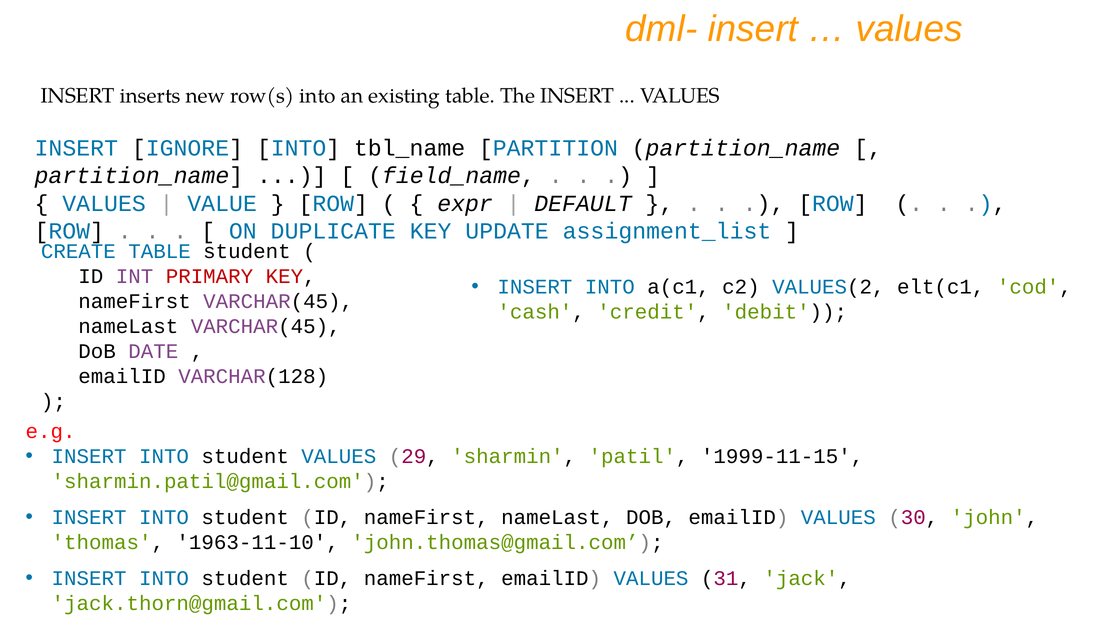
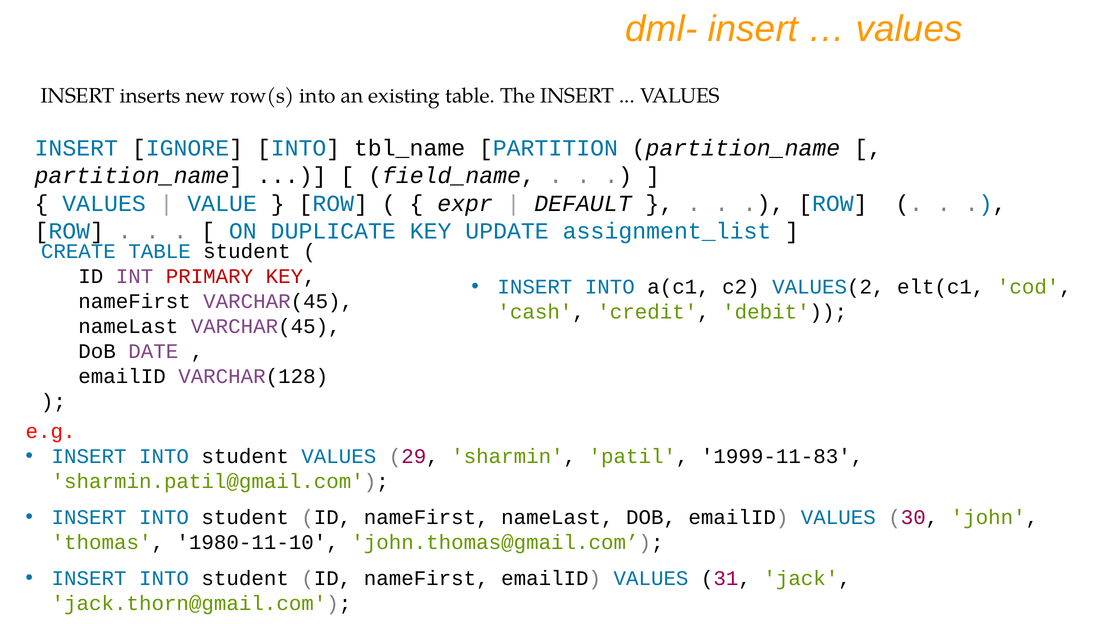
1999-11-15: 1999-11-15 -> 1999-11-83
1963-11-10: 1963-11-10 -> 1980-11-10
